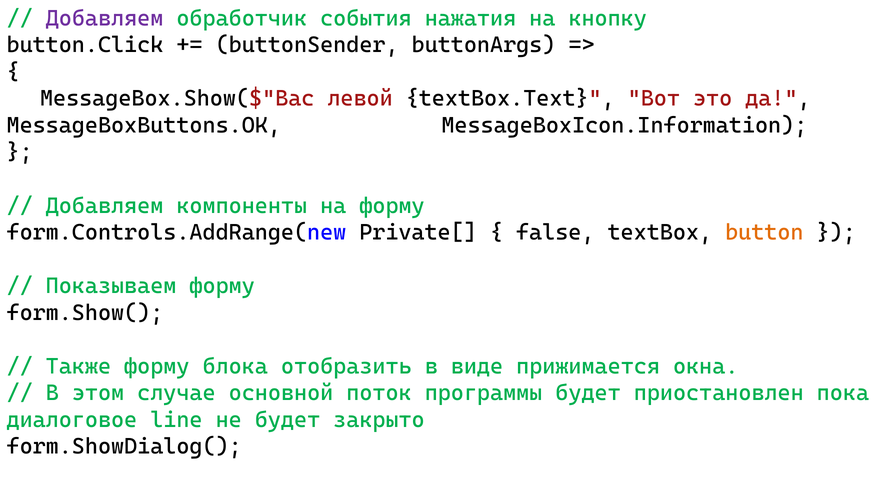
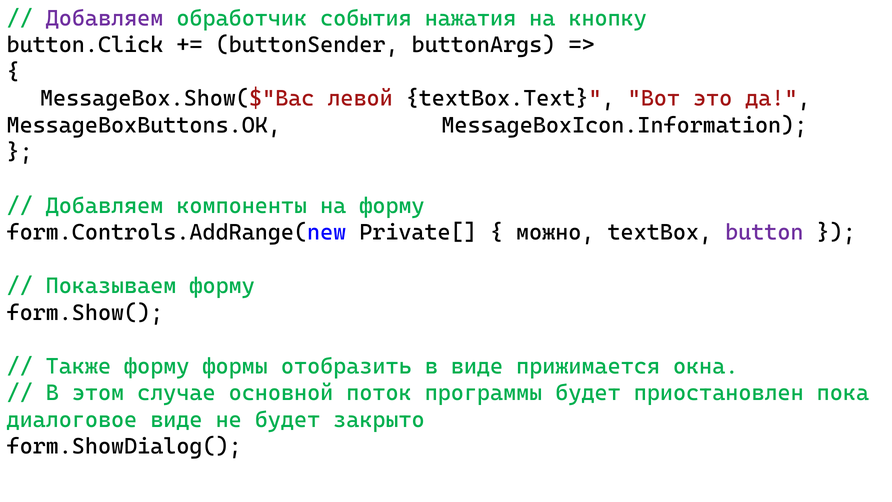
false: false -> можно
button colour: orange -> purple
блока: блока -> формы
диалоговое line: line -> виде
